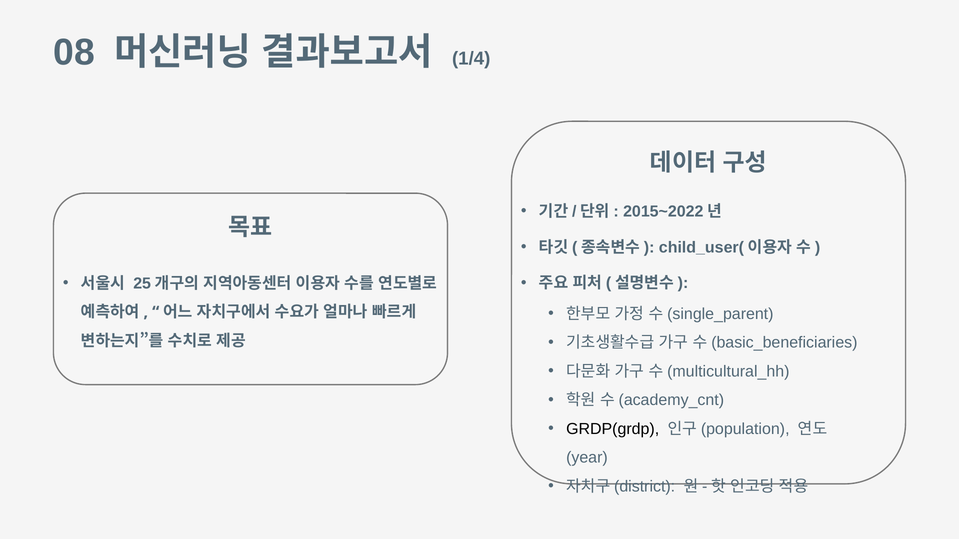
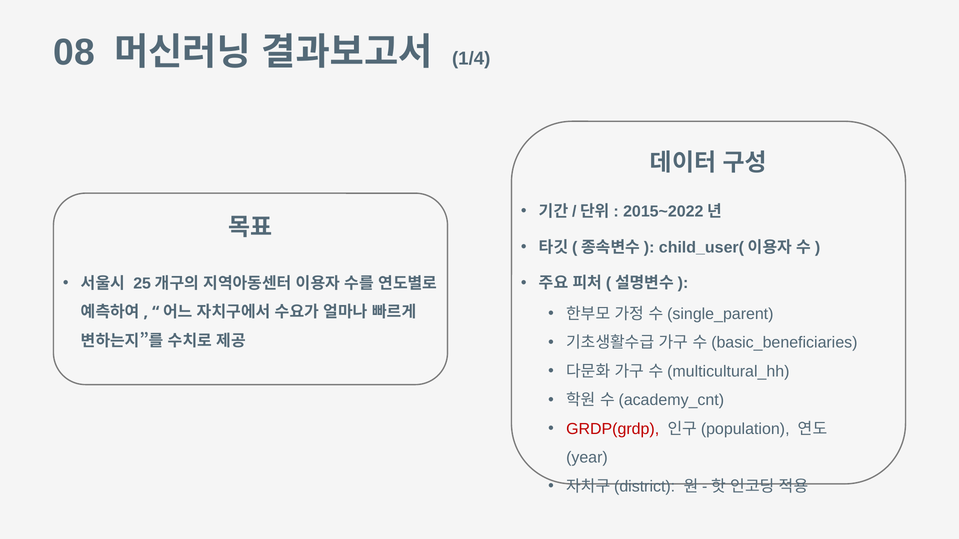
GRDP(grdp colour: black -> red
